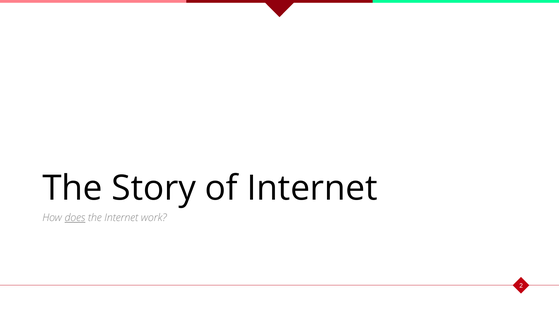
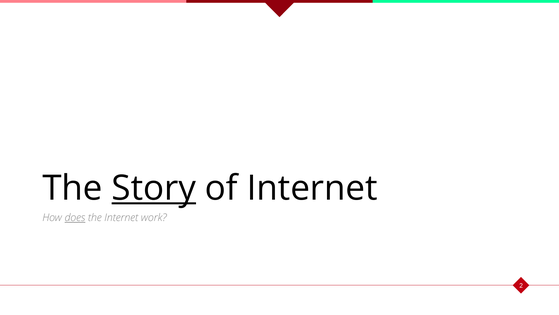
Story underline: none -> present
